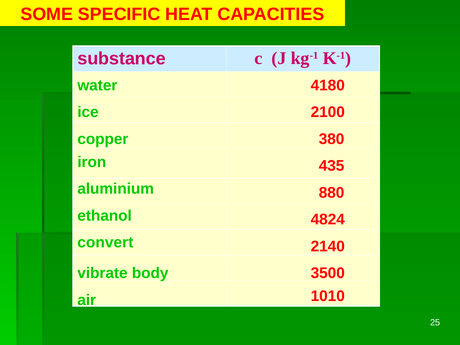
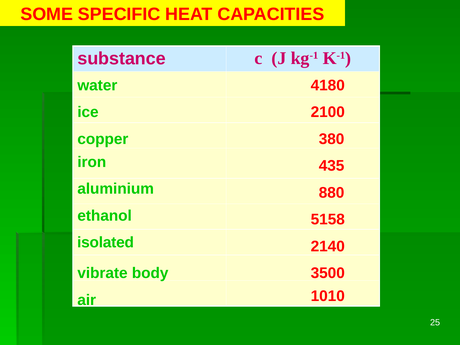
4824: 4824 -> 5158
convert: convert -> isolated
